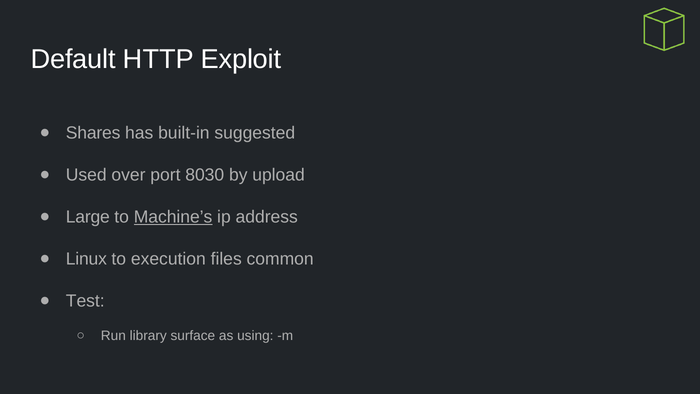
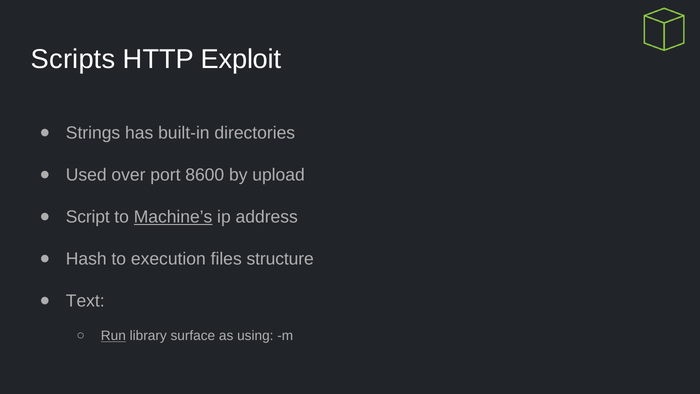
Default: Default -> Scripts
Shares: Shares -> Strings
suggested: suggested -> directories
8030: 8030 -> 8600
Large: Large -> Script
Linux: Linux -> Hash
common: common -> structure
Test: Test -> Text
Run underline: none -> present
